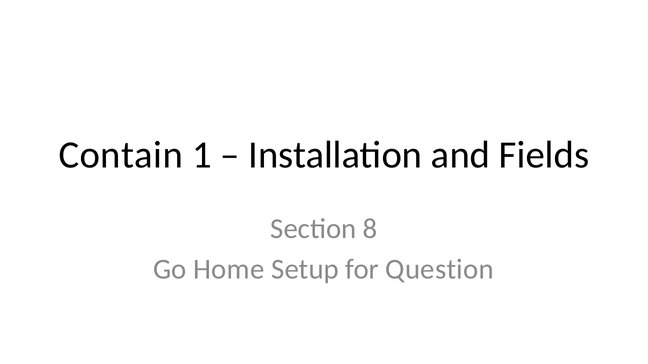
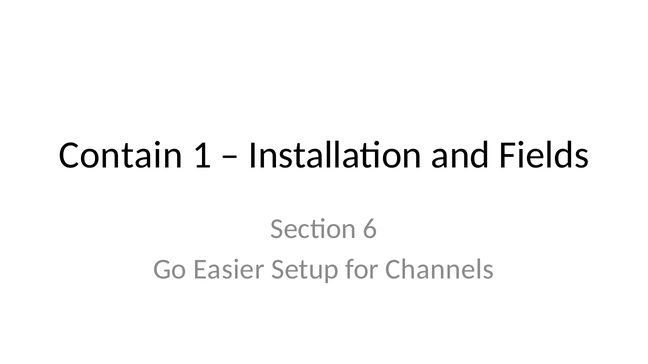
8: 8 -> 6
Home: Home -> Easier
Question: Question -> Channels
